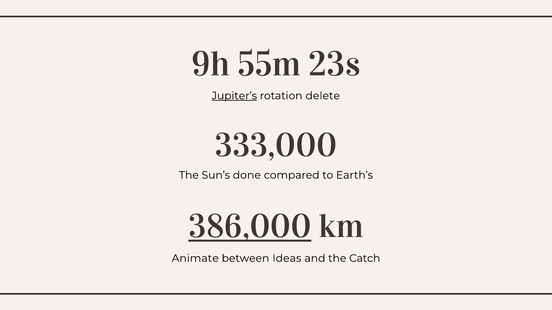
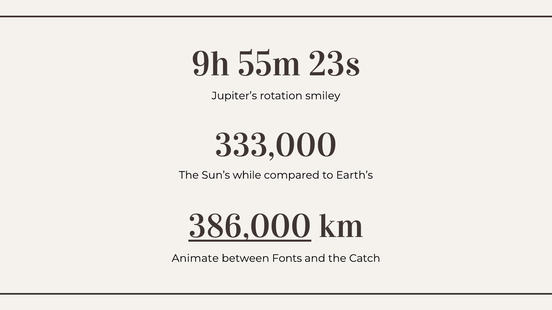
Jupiter’s underline: present -> none
delete: delete -> smiley
done: done -> while
Ideas: Ideas -> Fonts
